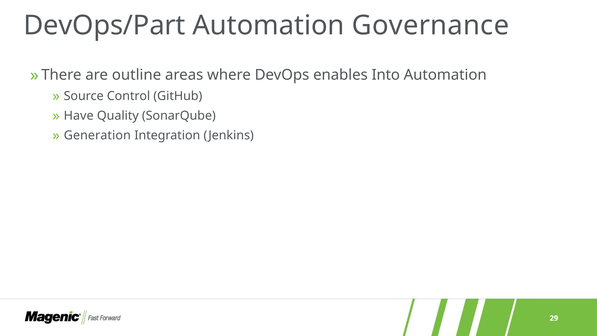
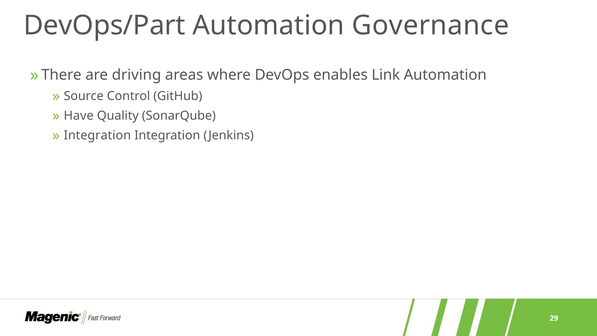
outline: outline -> driving
Into: Into -> Link
Generation at (97, 135): Generation -> Integration
